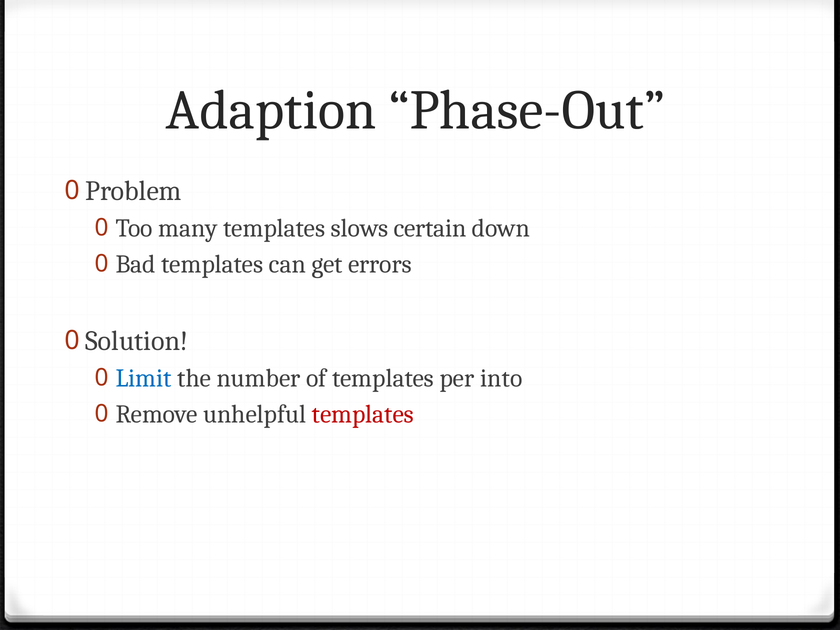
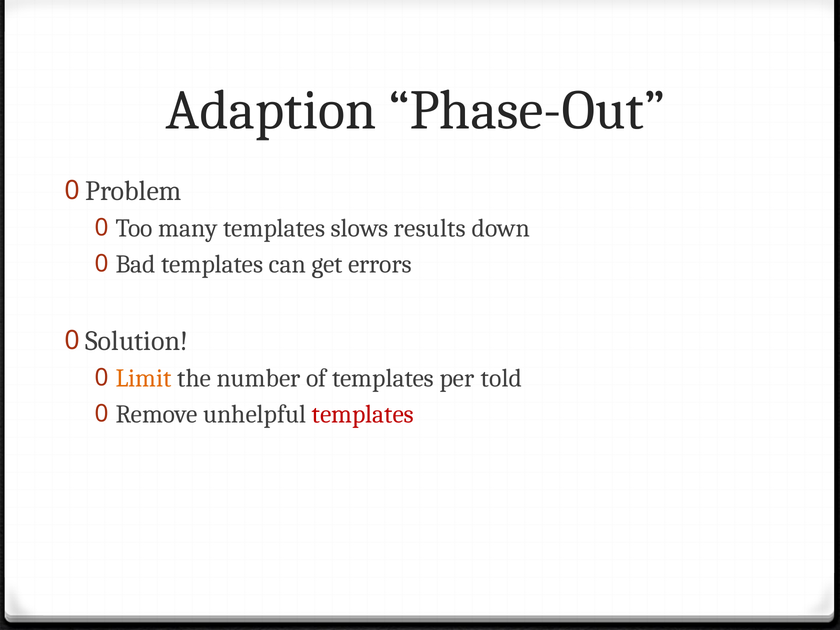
certain: certain -> results
Limit colour: blue -> orange
into: into -> told
